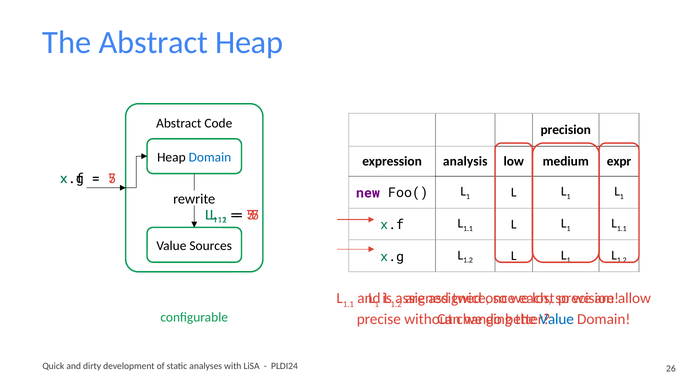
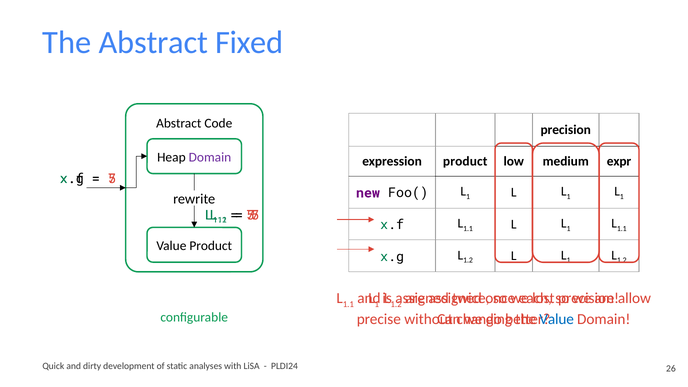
Abstract Heap: Heap -> Fixed
Domain at (210, 157) colour: blue -> purple
expression analysis: analysis -> product
Value Sources: Sources -> Product
